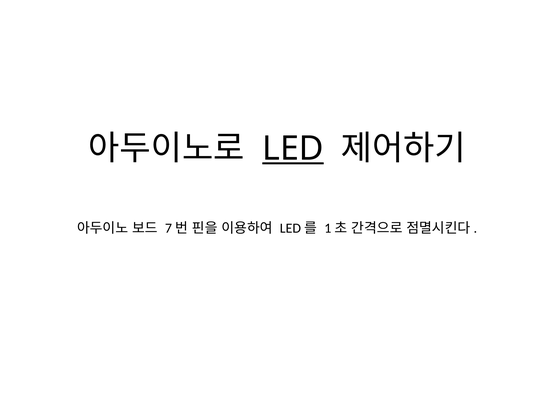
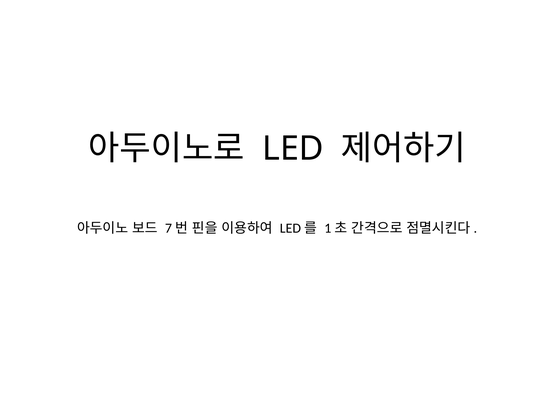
LED underline: present -> none
